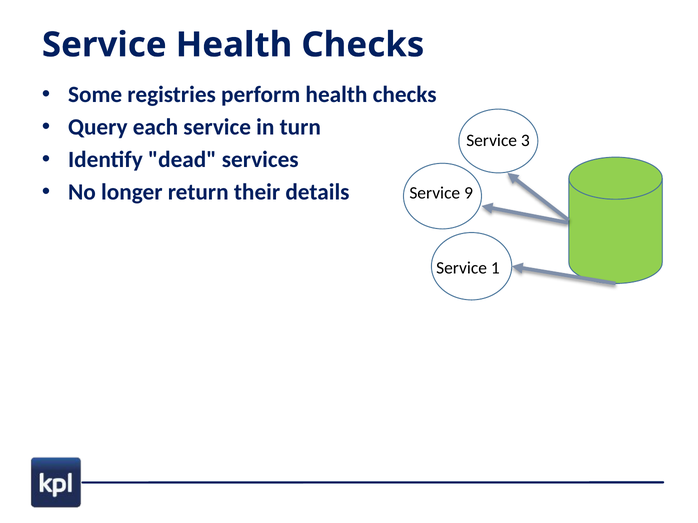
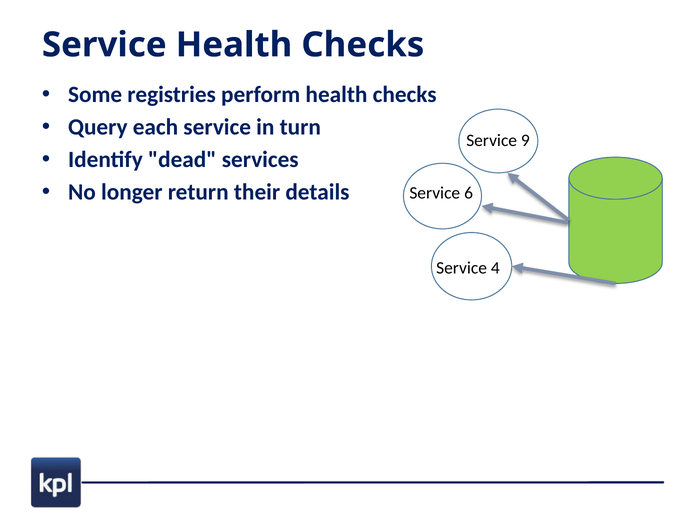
3: 3 -> 9
9: 9 -> 6
1: 1 -> 4
